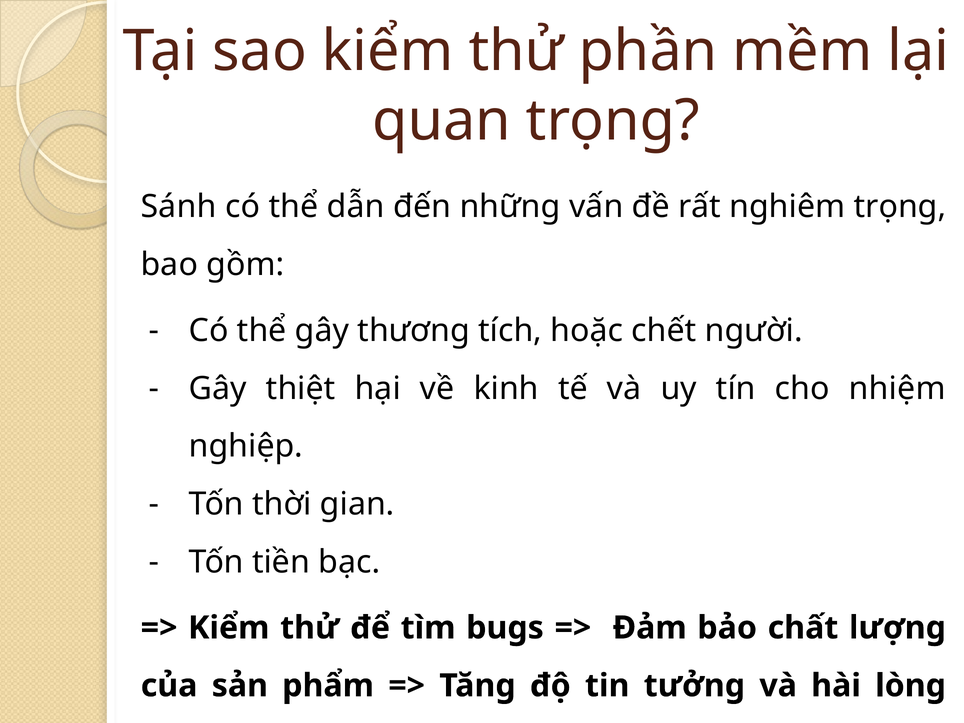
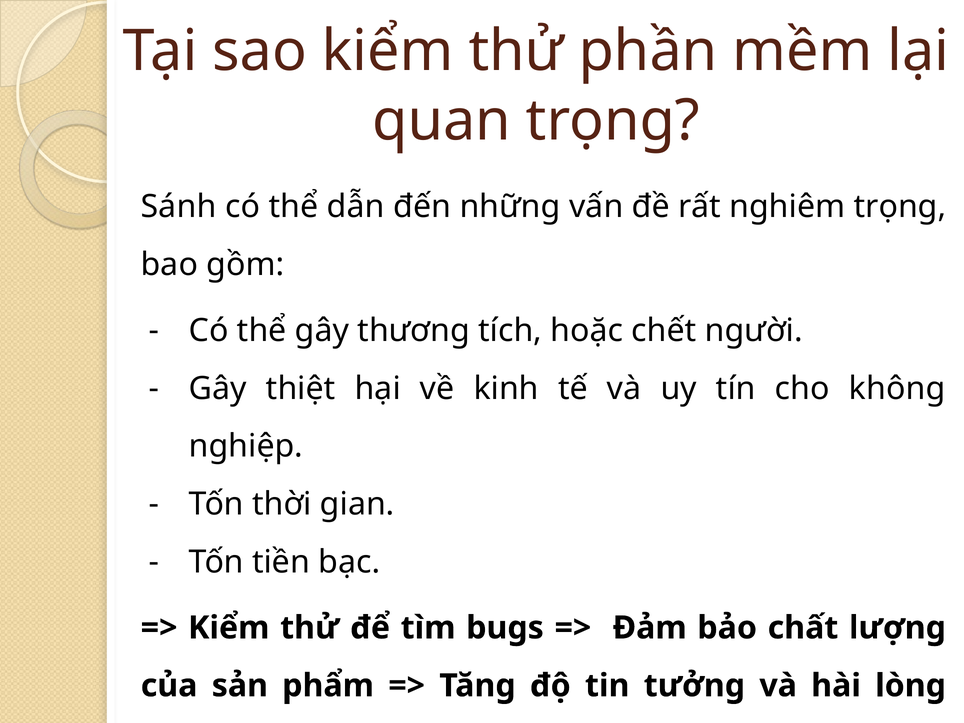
nhiệm: nhiệm -> không
